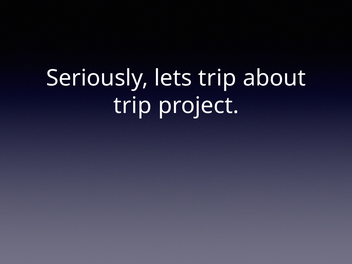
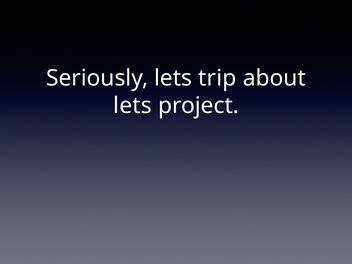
trip at (132, 106): trip -> lets
